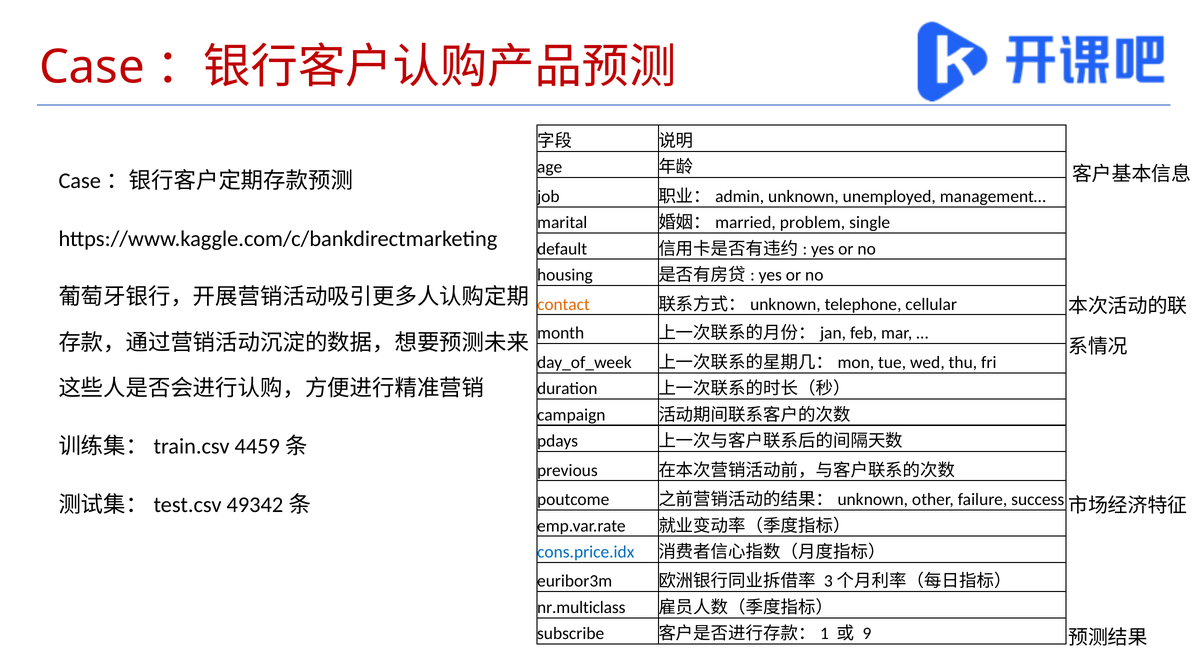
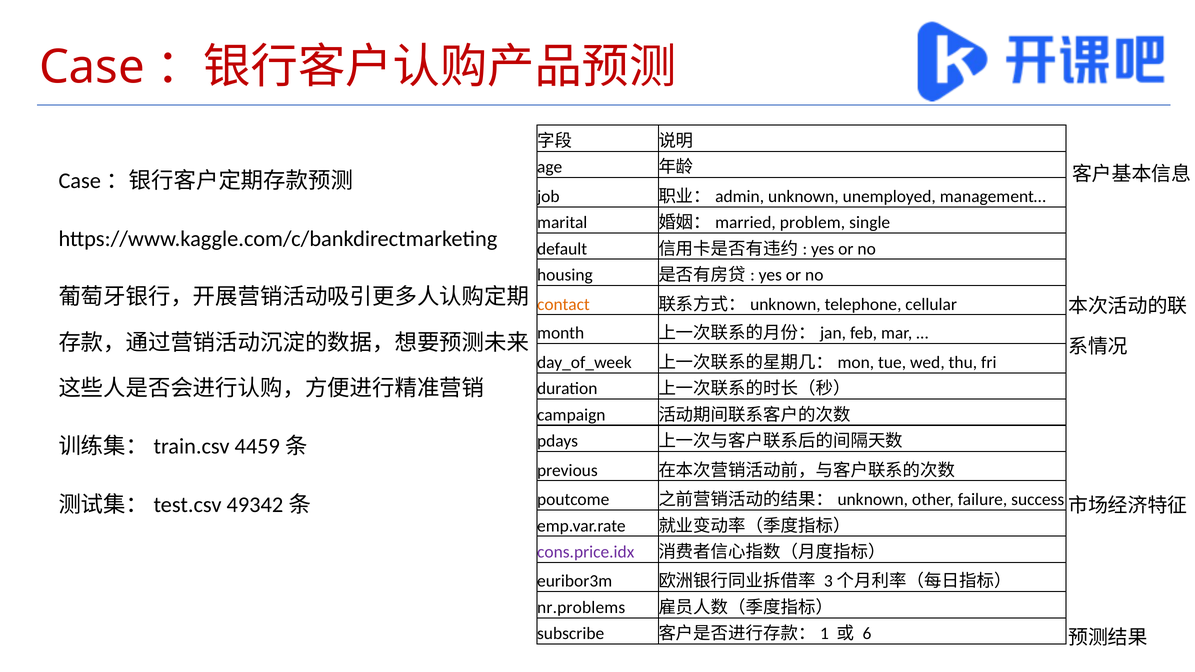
cons.price.idx colour: blue -> purple
nr.multiclass: nr.multiclass -> nr.problems
9: 9 -> 6
